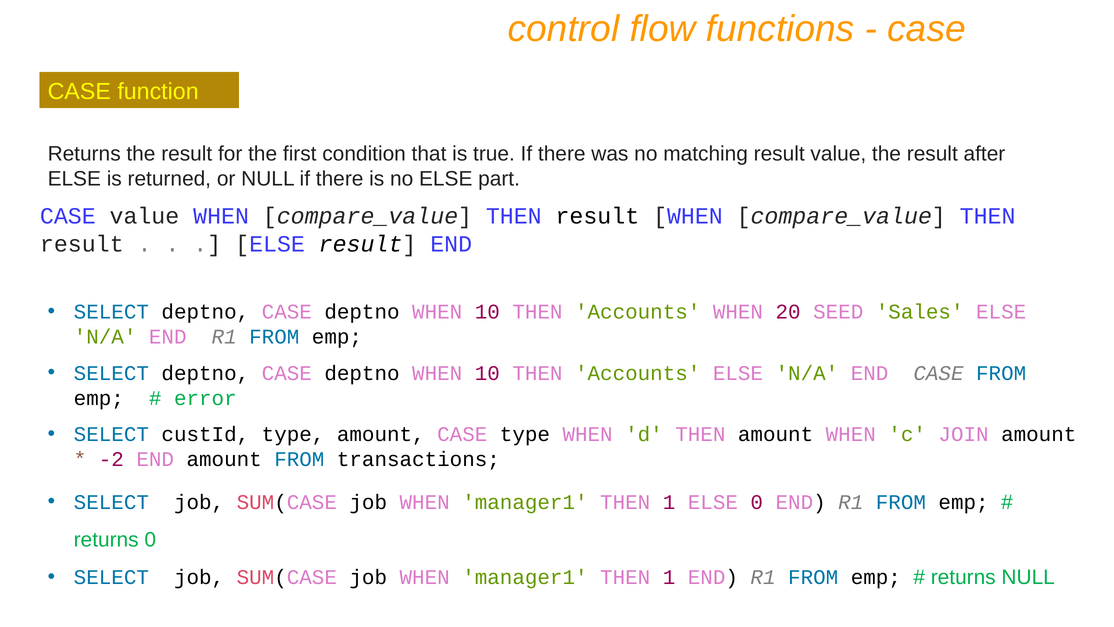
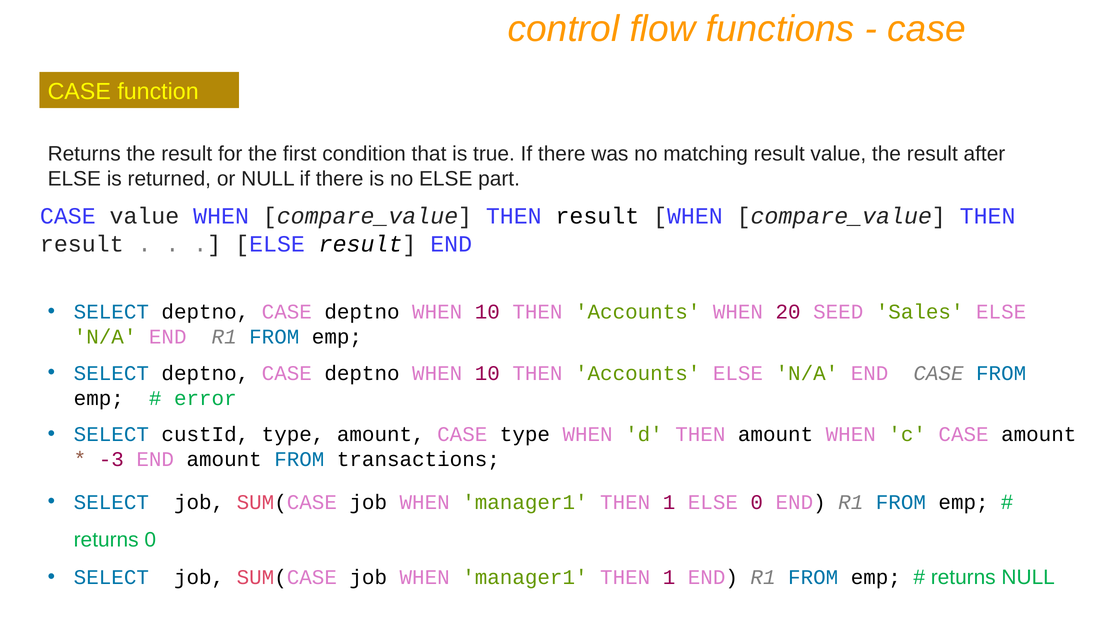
c JOIN: JOIN -> CASE
-2: -2 -> -3
